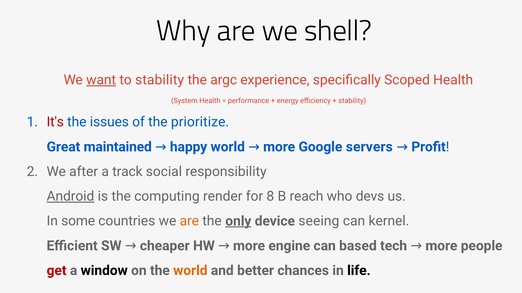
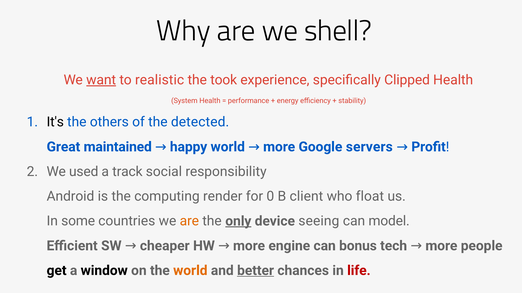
to stability: stability -> realistic
argc: argc -> took
Scoped: Scoped -> Clipped
It's colour: red -> black
issues: issues -> others
prioritize: prioritize -> detected
after: after -> used
Android underline: present -> none
8: 8 -> 0
reach: reach -> client
devs: devs -> float
kernel: kernel -> model
based: based -> bonus
get colour: red -> black
better underline: none -> present
life colour: black -> red
